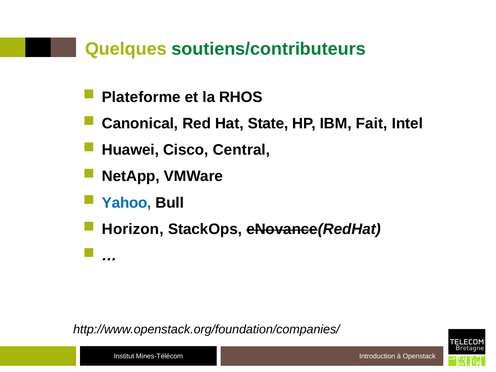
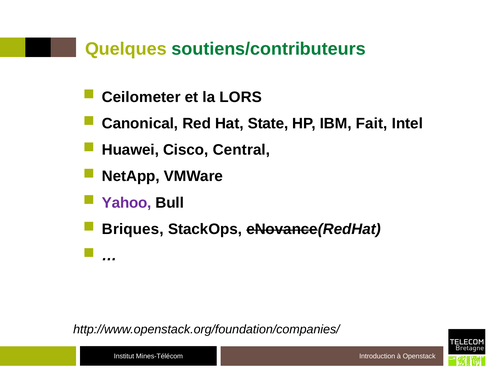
Plateforme: Plateforme -> Ceilometer
RHOS: RHOS -> LORS
Yahoo colour: blue -> purple
Horizon: Horizon -> Briques
